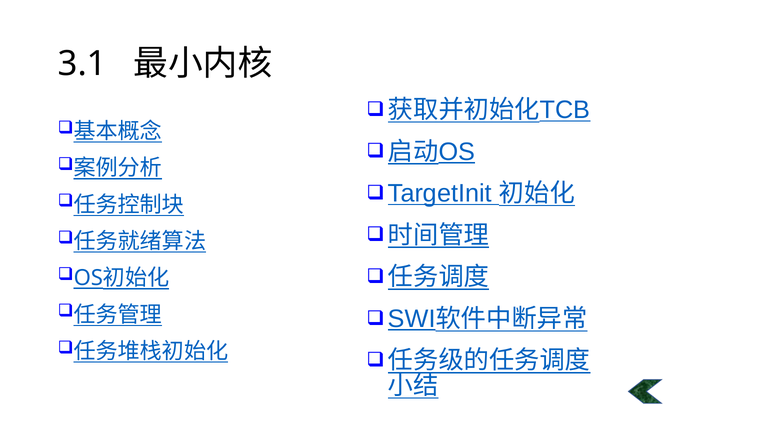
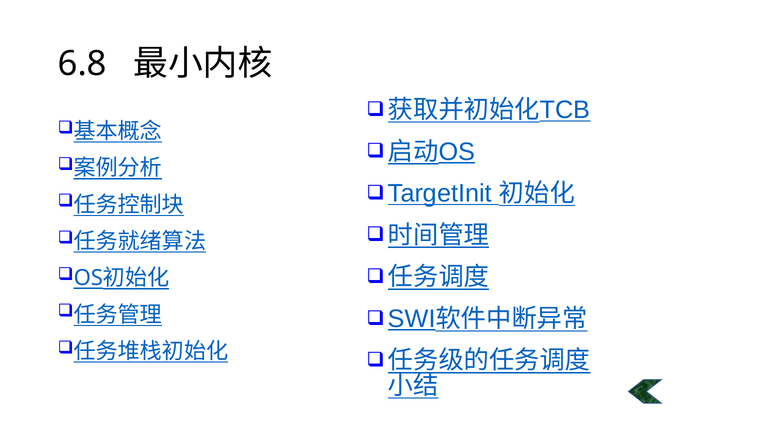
3.1: 3.1 -> 6.8
